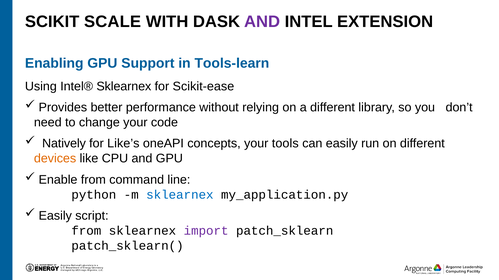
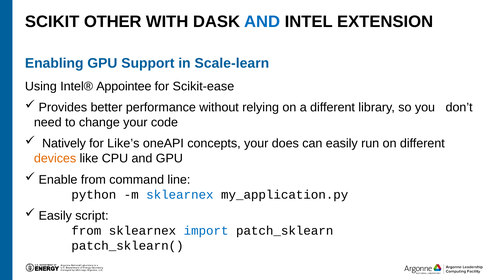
SCALE: SCALE -> OTHER
AND at (262, 22) colour: purple -> blue
Tools-learn: Tools-learn -> Scale-learn
Intel® Sklearnex: Sklearnex -> Appointee
tools: tools -> does
import colour: purple -> blue
